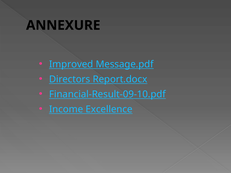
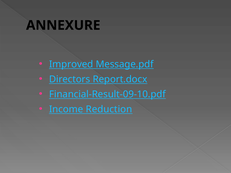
Excellence: Excellence -> Reduction
